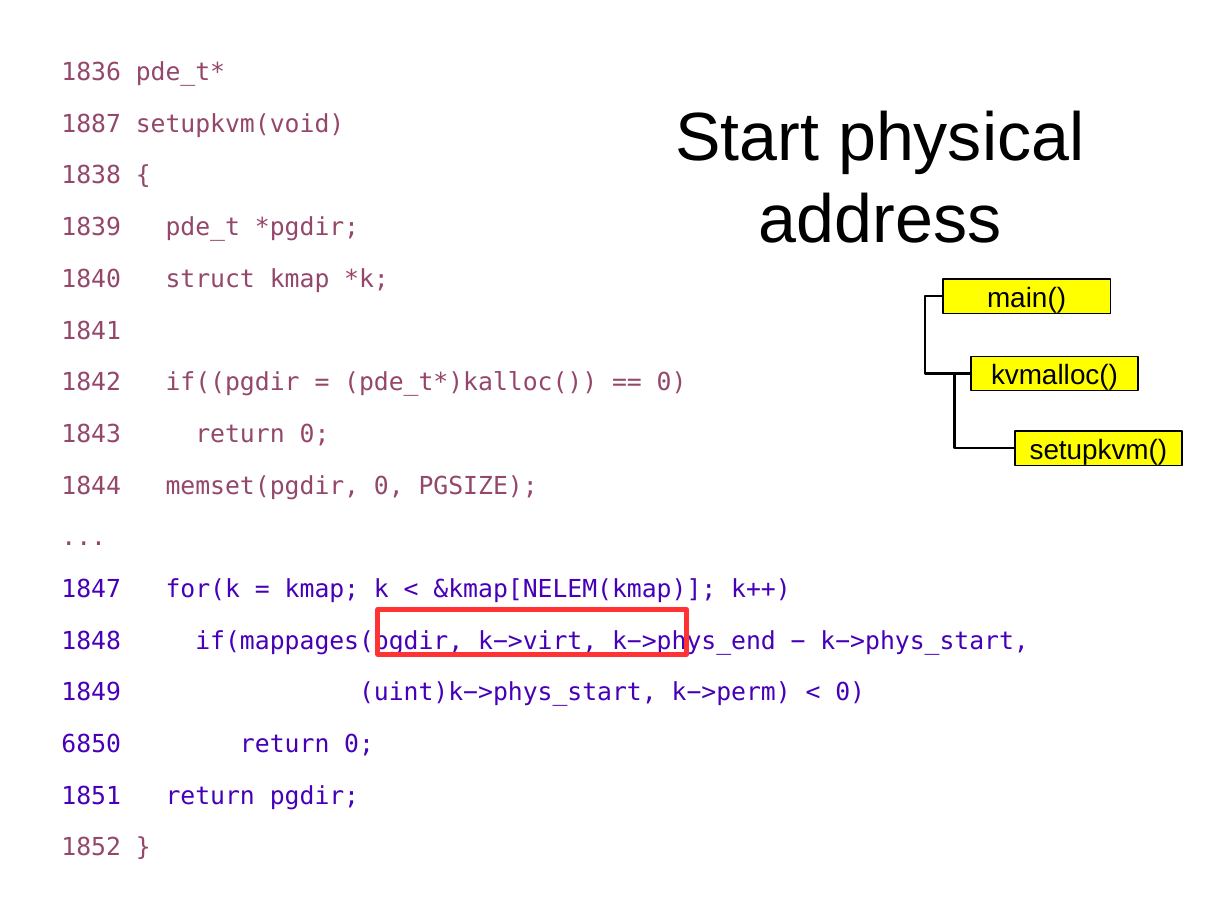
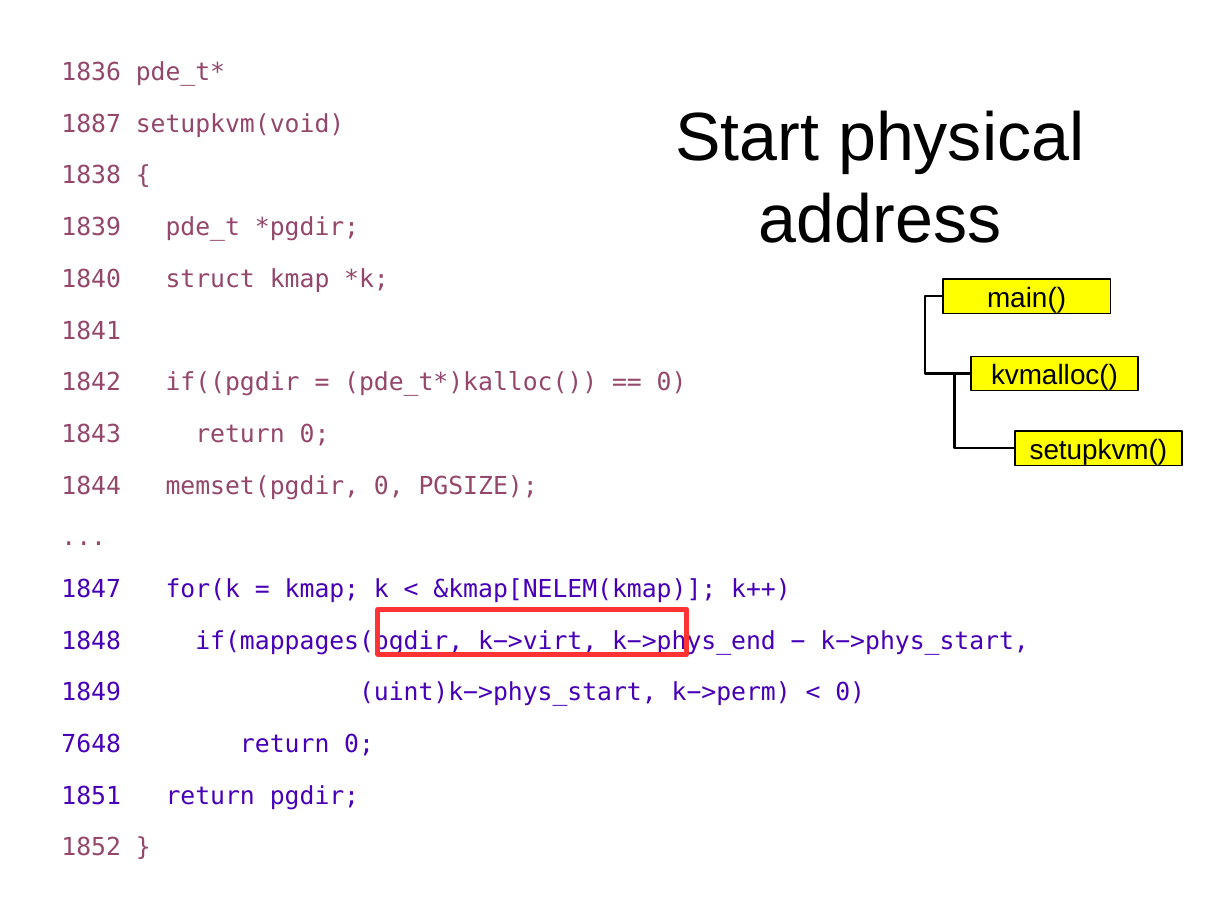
6850: 6850 -> 7648
